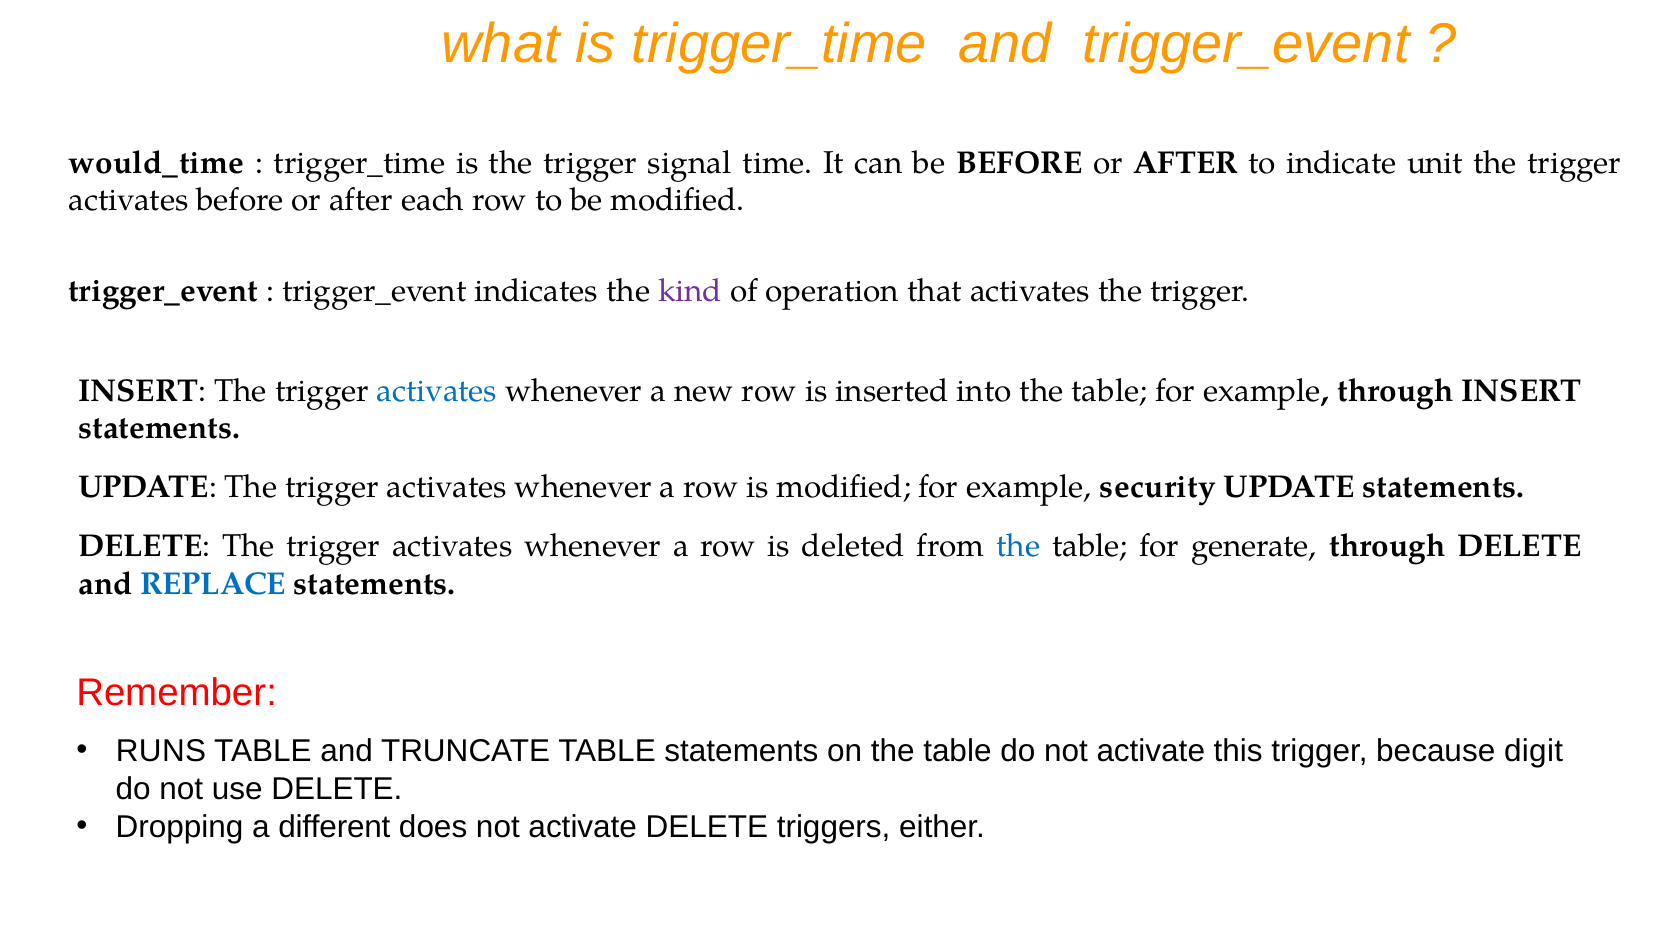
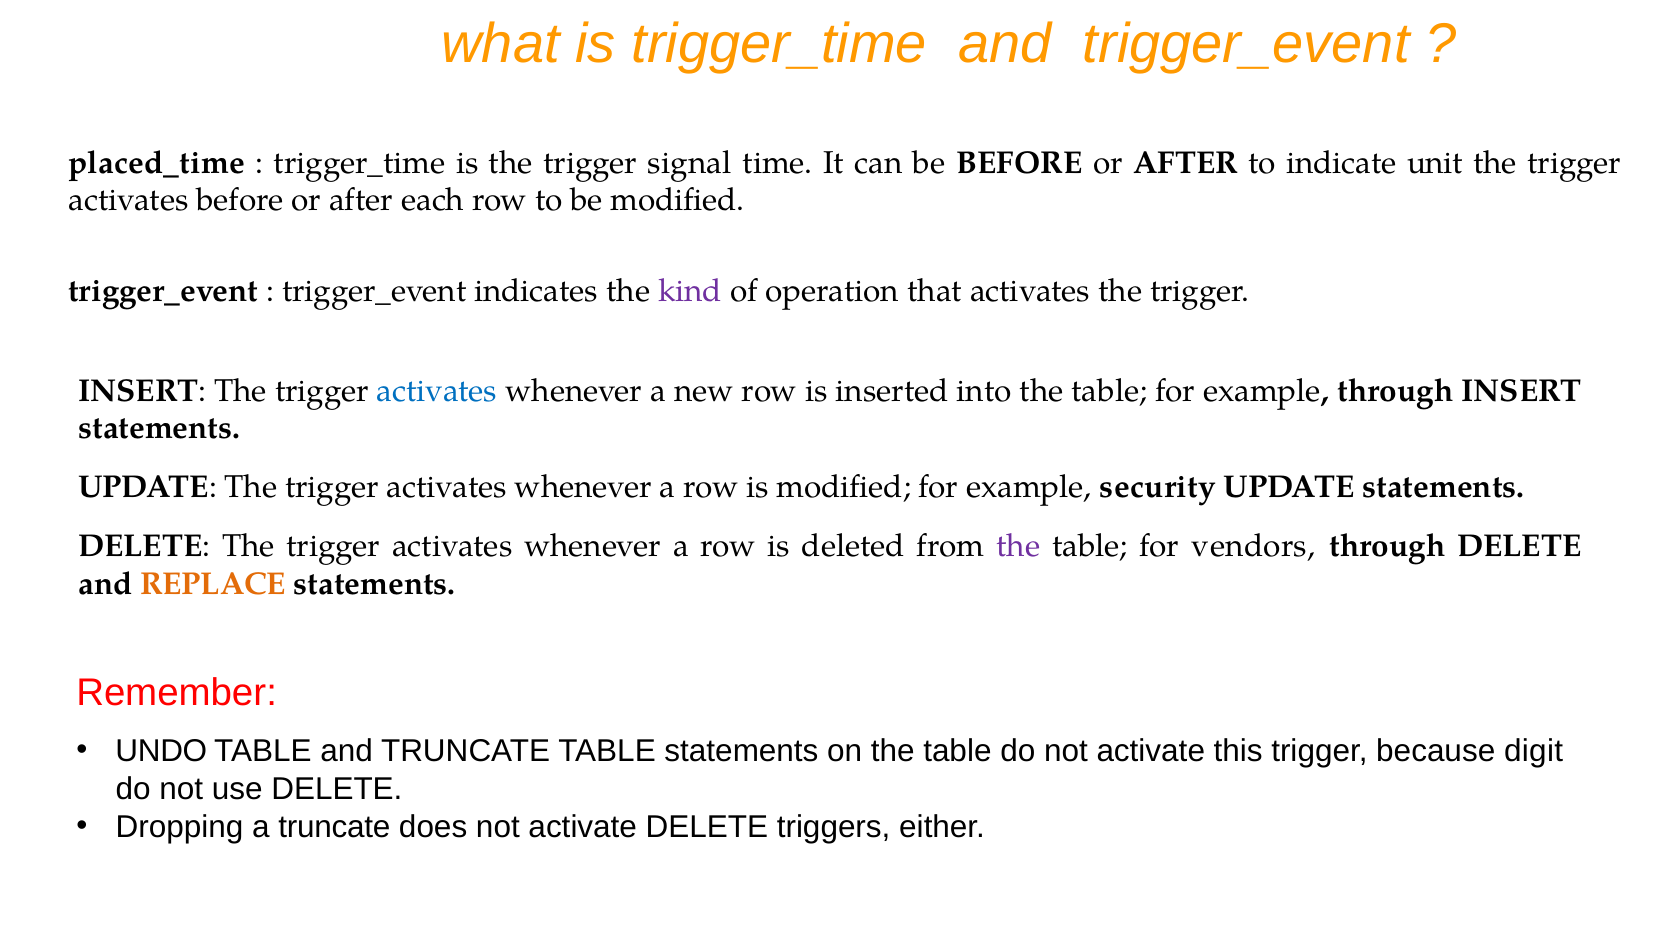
would_time: would_time -> placed_time
the at (1018, 546) colour: blue -> purple
generate: generate -> vendors
REPLACE colour: blue -> orange
RUNS: RUNS -> UNDO
a different: different -> truncate
